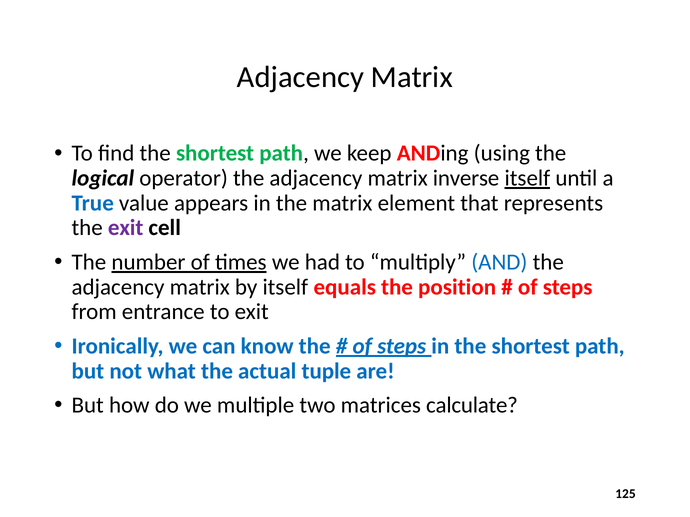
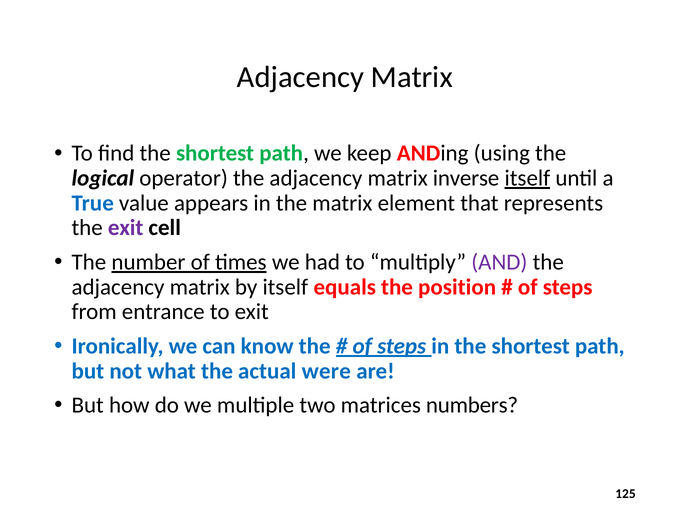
AND colour: blue -> purple
tuple: tuple -> were
calculate: calculate -> numbers
